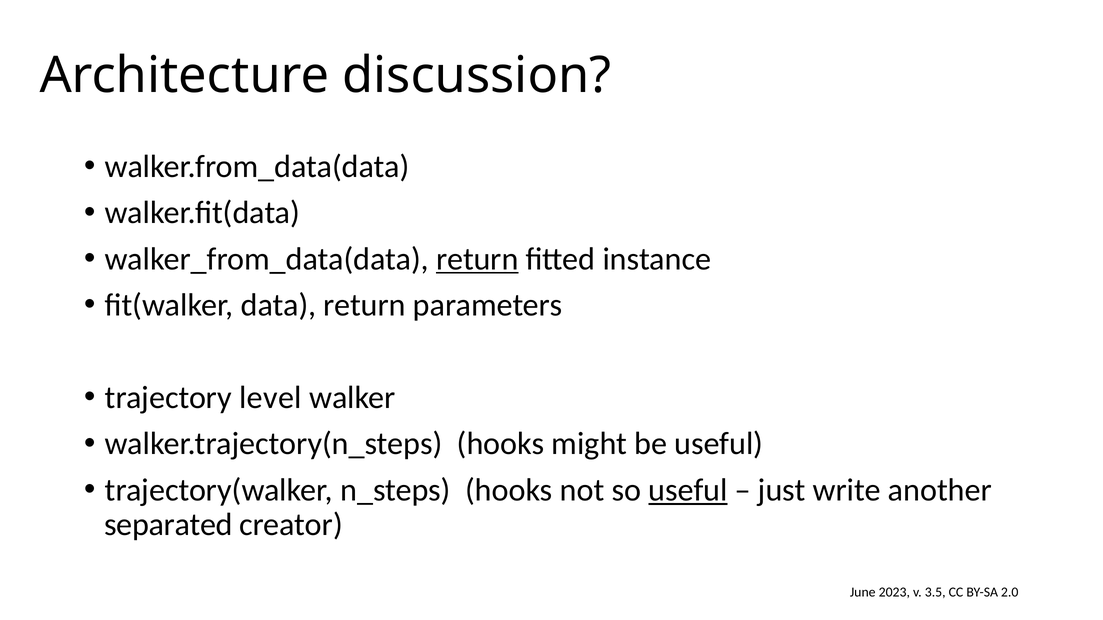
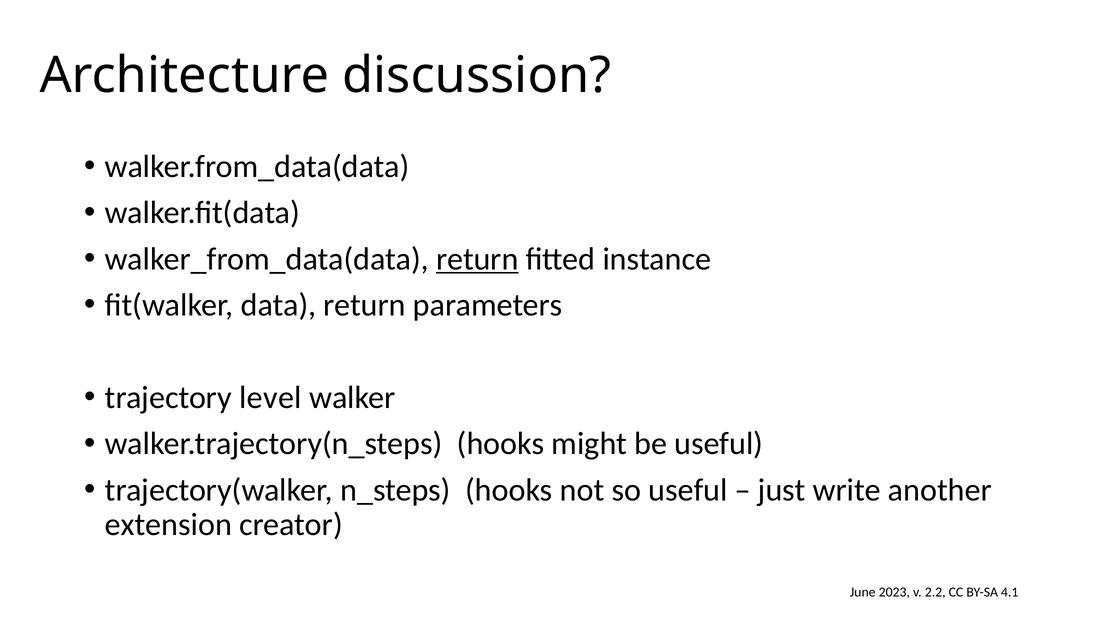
useful at (688, 490) underline: present -> none
separated: separated -> extension
3.5: 3.5 -> 2.2
2.0: 2.0 -> 4.1
